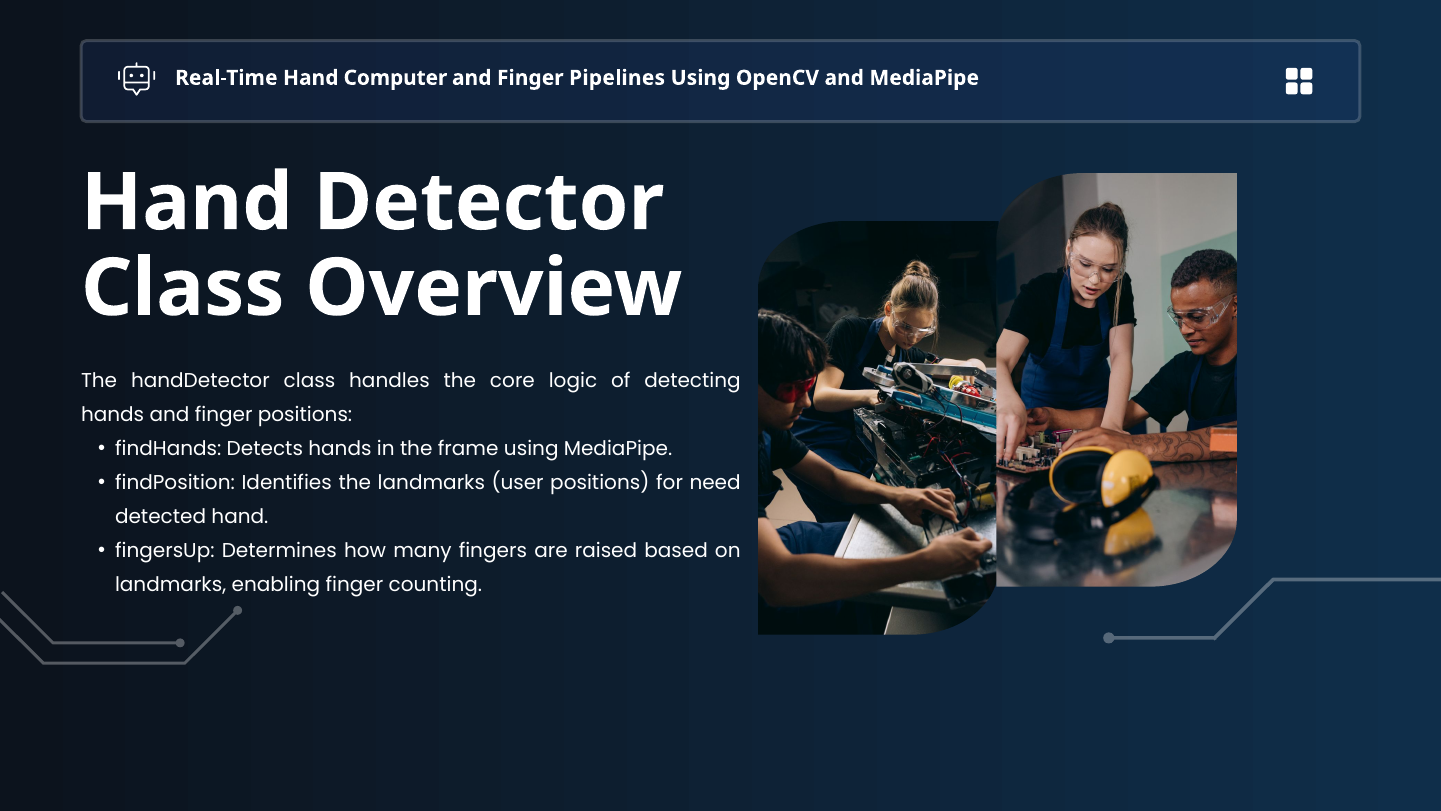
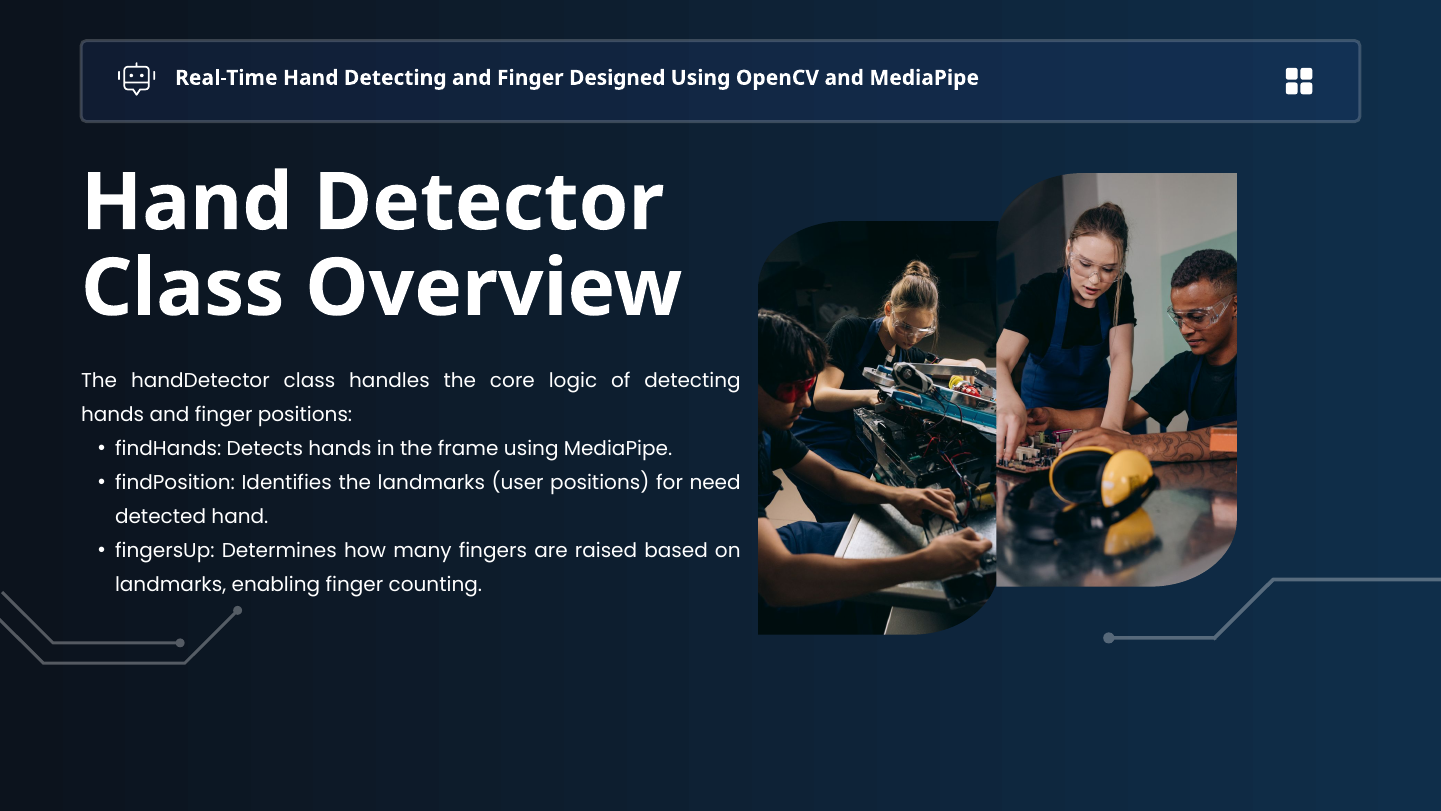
Hand Computer: Computer -> Detecting
Pipelines: Pipelines -> Designed
